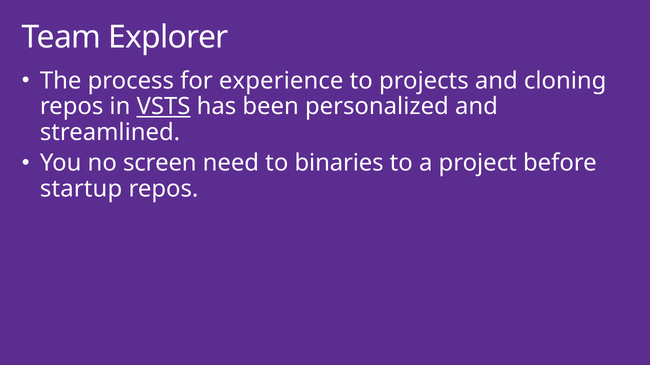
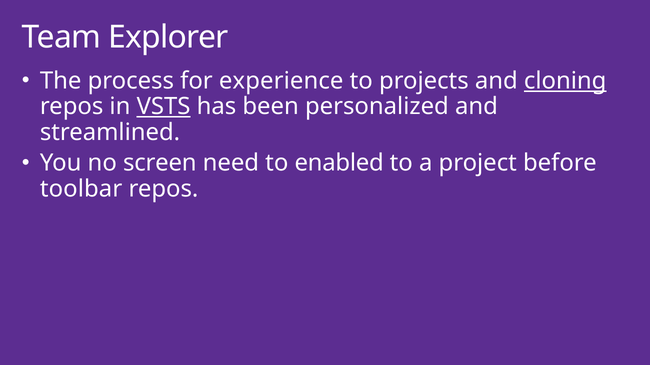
cloning underline: none -> present
binaries: binaries -> enabled
startup: startup -> toolbar
